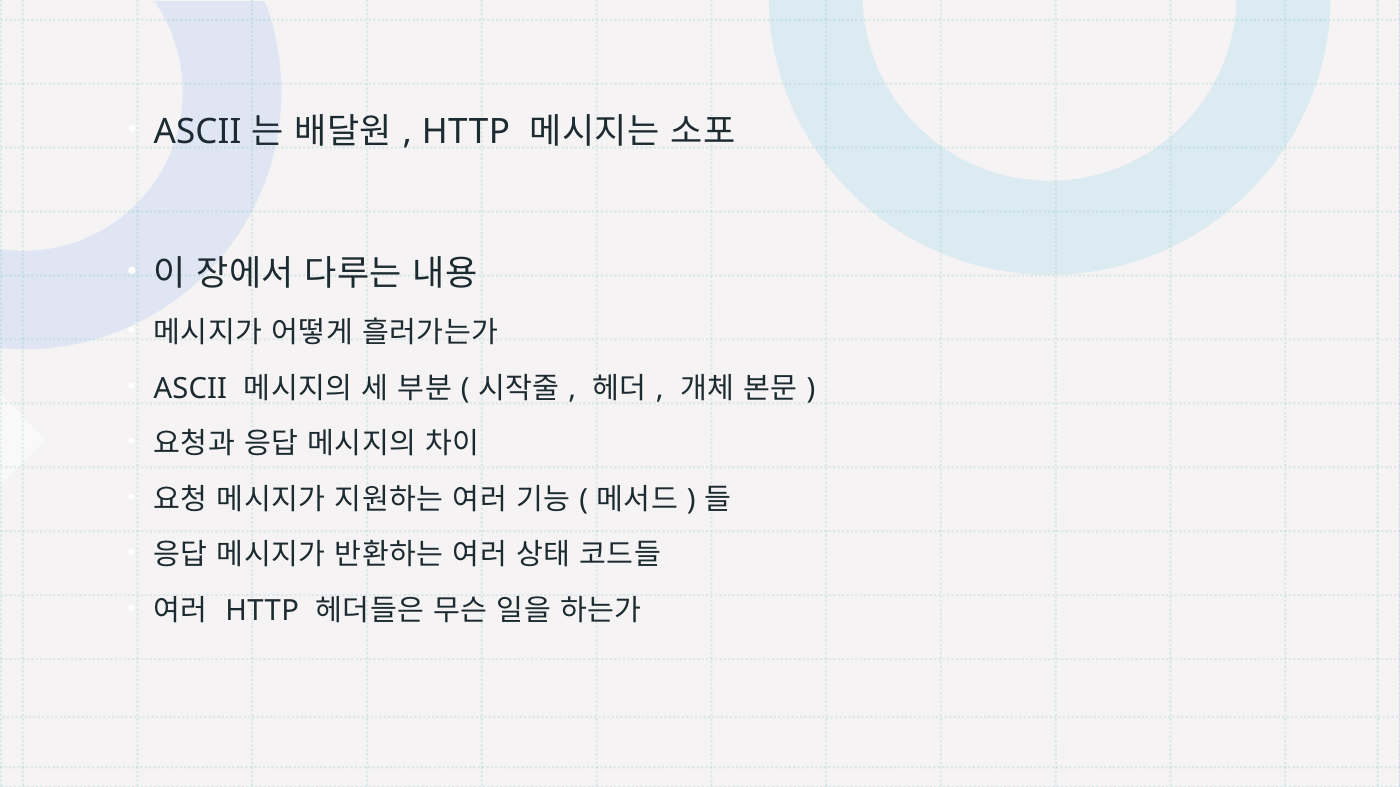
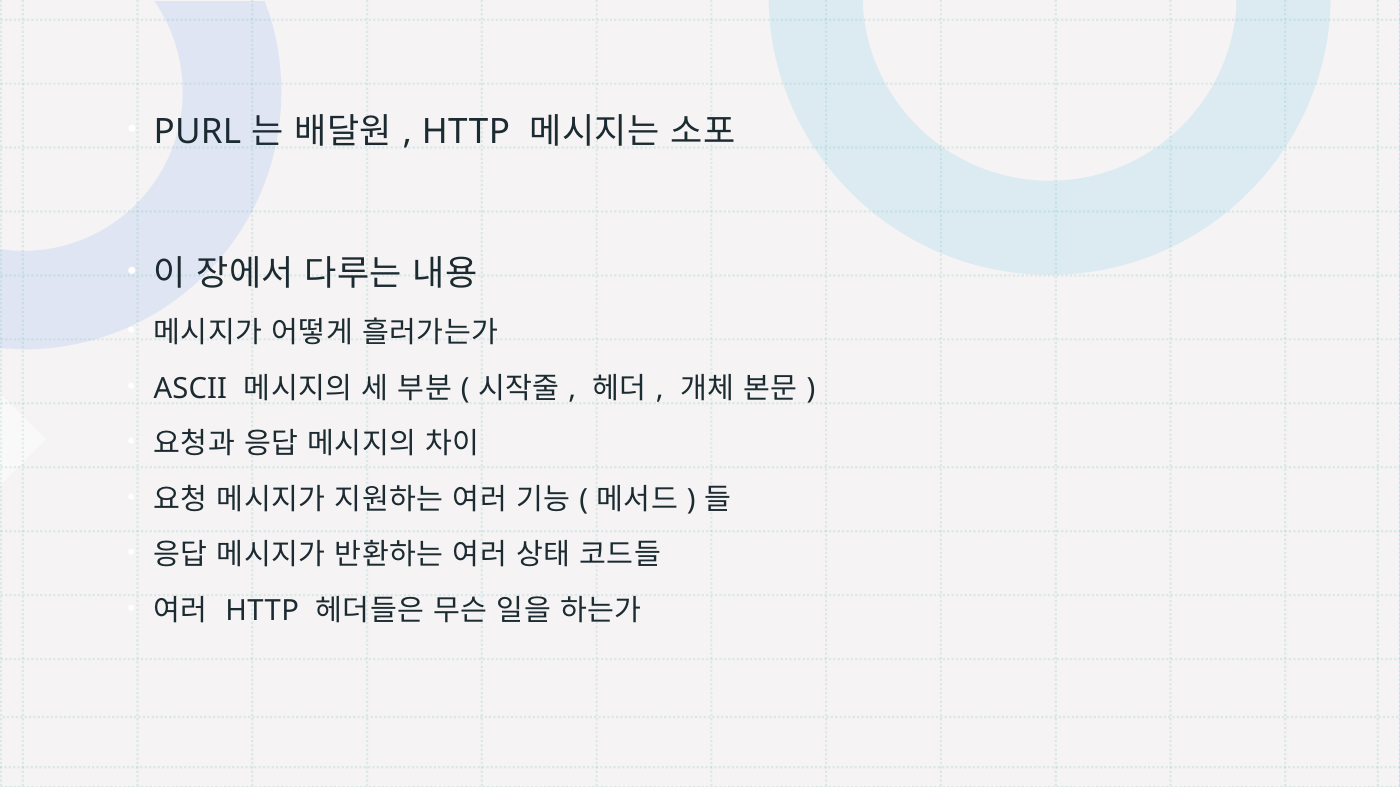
ASCII at (198, 132): ASCII -> PURL
